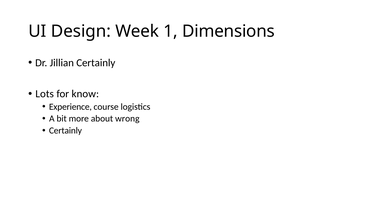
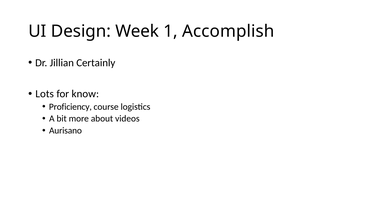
Dimensions: Dimensions -> Accomplish
Experience: Experience -> Proficiency
wrong: wrong -> videos
Certainly at (65, 130): Certainly -> Aurisano
